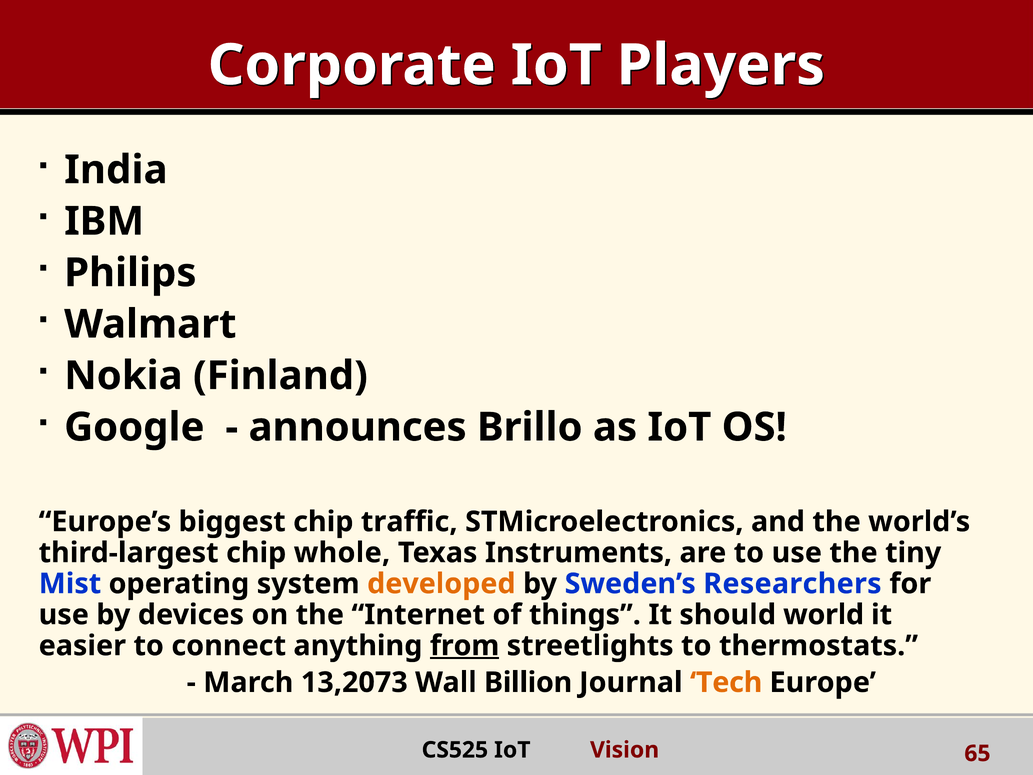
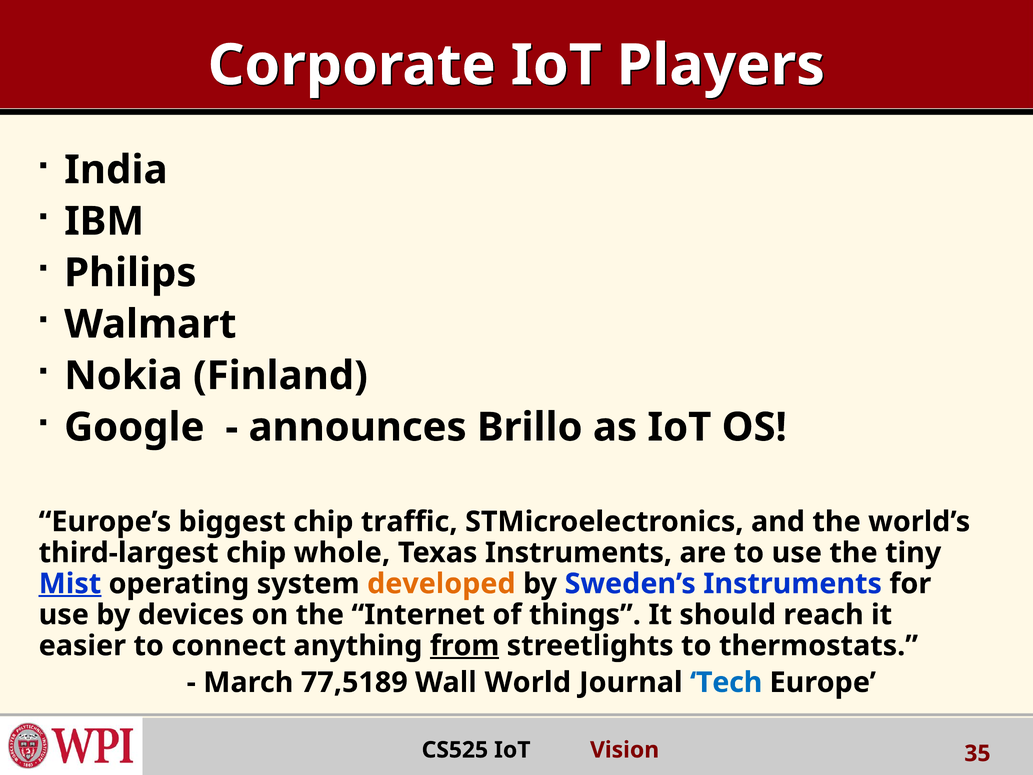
Mist underline: none -> present
Sweden’s Researchers: Researchers -> Instruments
world: world -> reach
13,2073: 13,2073 -> 77,5189
Billion: Billion -> World
Tech colour: orange -> blue
65: 65 -> 35
